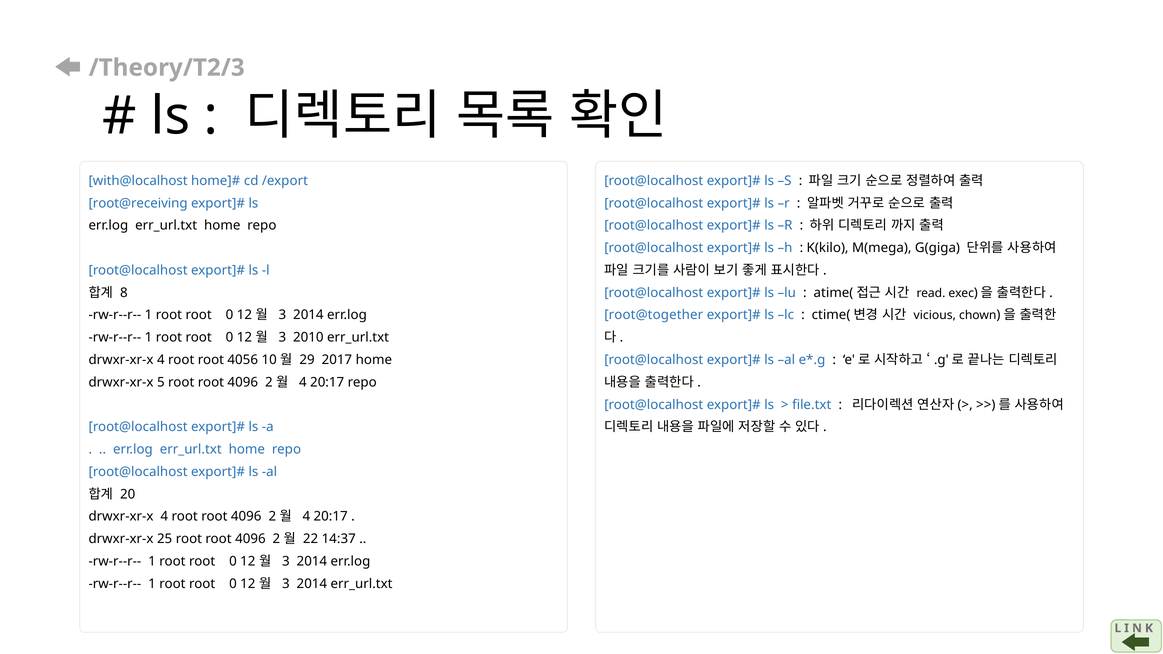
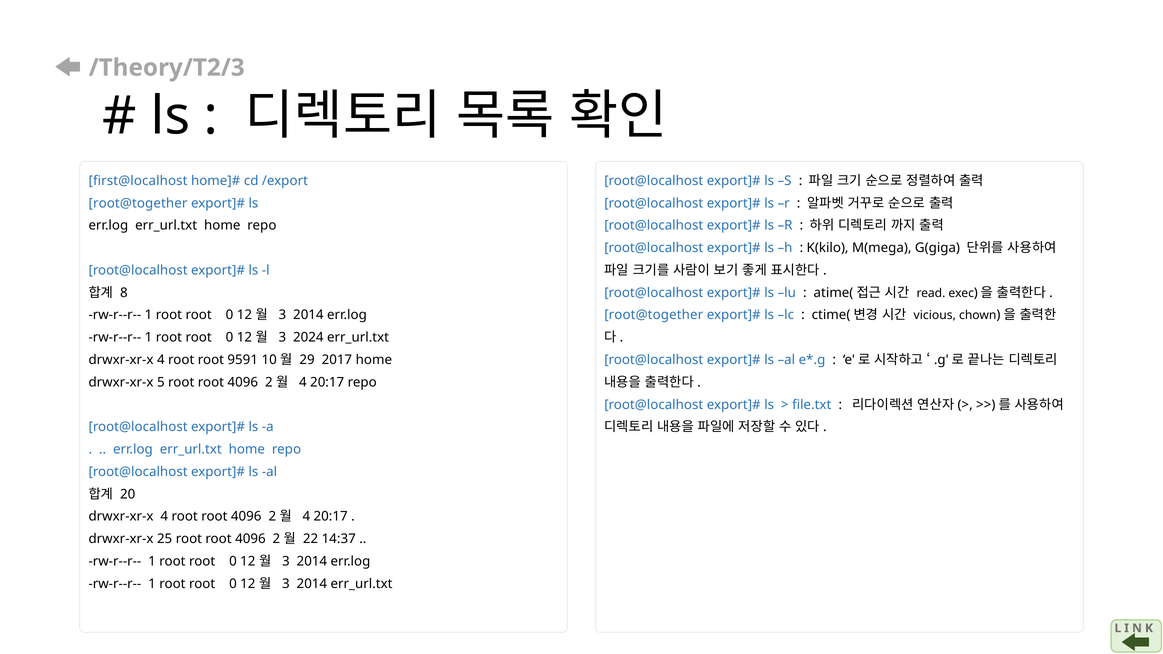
with@localhost: with@localhost -> first@localhost
root@receiving at (138, 203): root@receiving -> root@together
2010: 2010 -> 2024
4056: 4056 -> 9591
